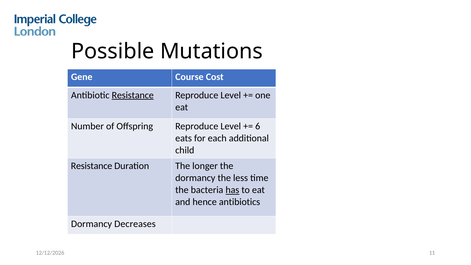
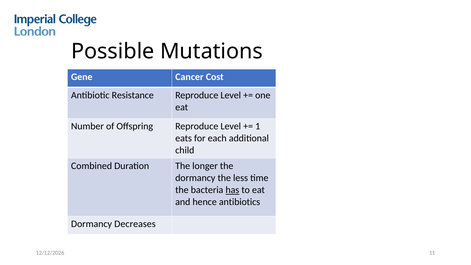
Course: Course -> Cancer
Resistance at (133, 95) underline: present -> none
6: 6 -> 1
Resistance at (92, 166): Resistance -> Combined
